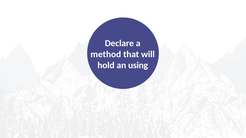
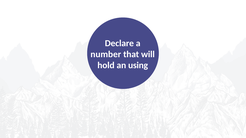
method: method -> number
